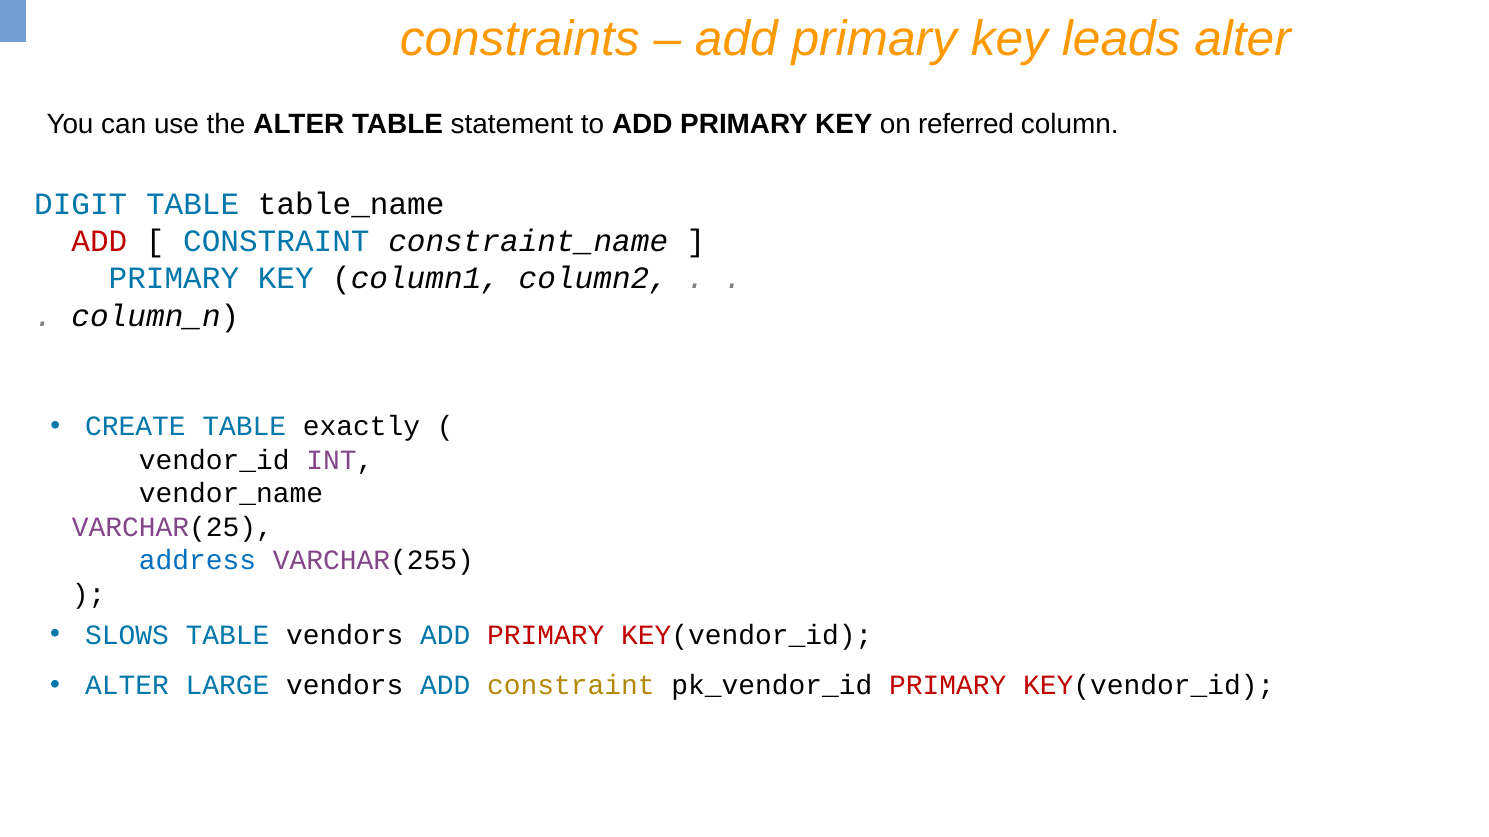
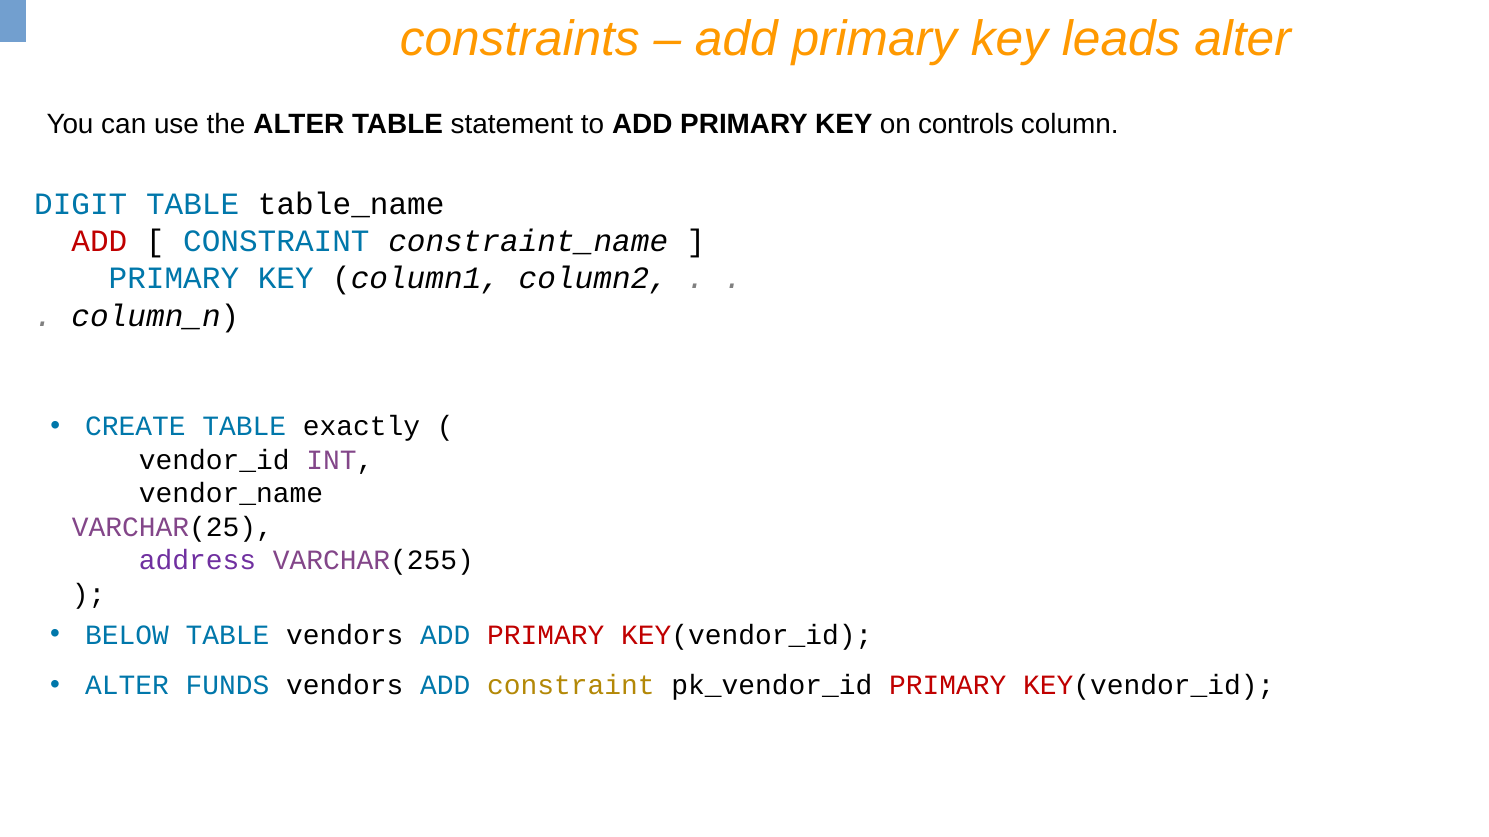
referred: referred -> controls
address colour: blue -> purple
SLOWS: SLOWS -> BELOW
LARGE: LARGE -> FUNDS
